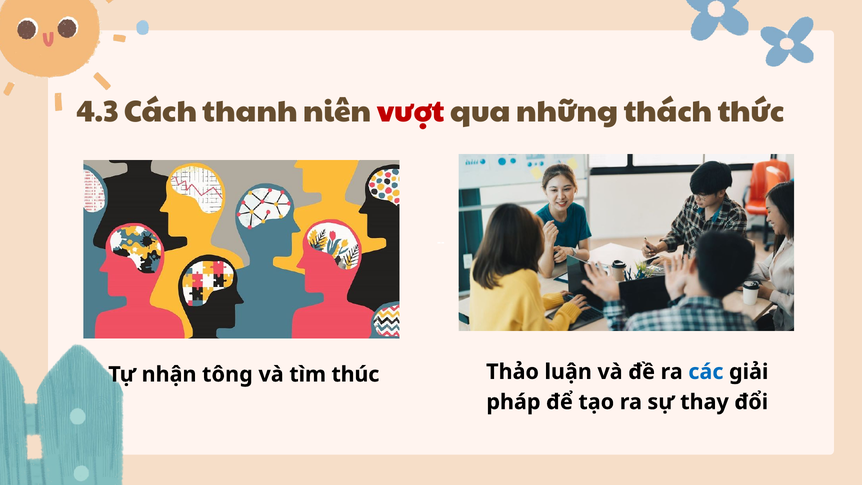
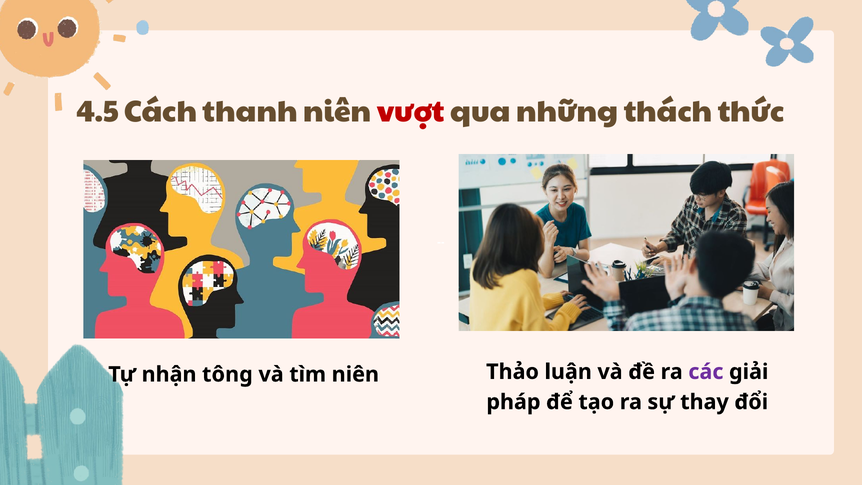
4.3: 4.3 -> 4.5
tìm thúc: thúc -> niên
các colour: blue -> purple
